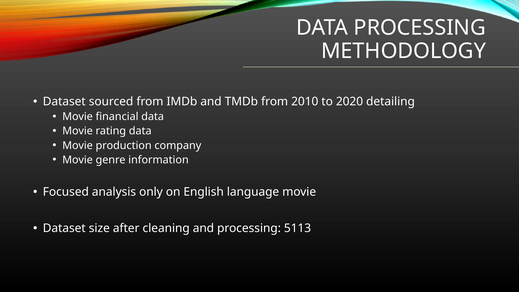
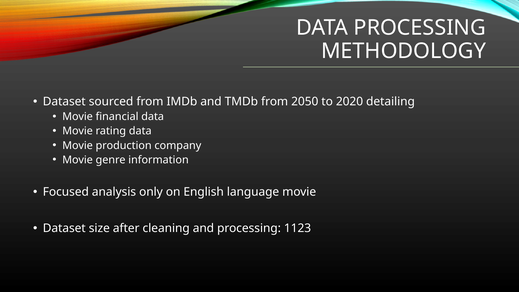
2010: 2010 -> 2050
5113: 5113 -> 1123
